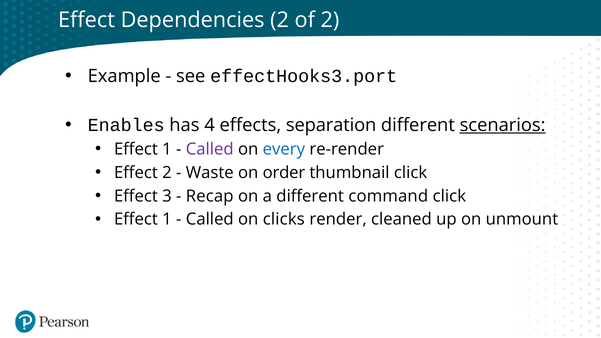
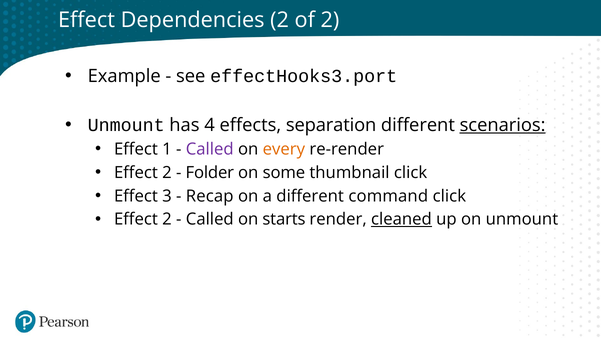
Enables at (126, 125): Enables -> Unmount
every colour: blue -> orange
Waste: Waste -> Folder
order: order -> some
1 at (167, 220): 1 -> 2
clicks: clicks -> starts
cleaned underline: none -> present
